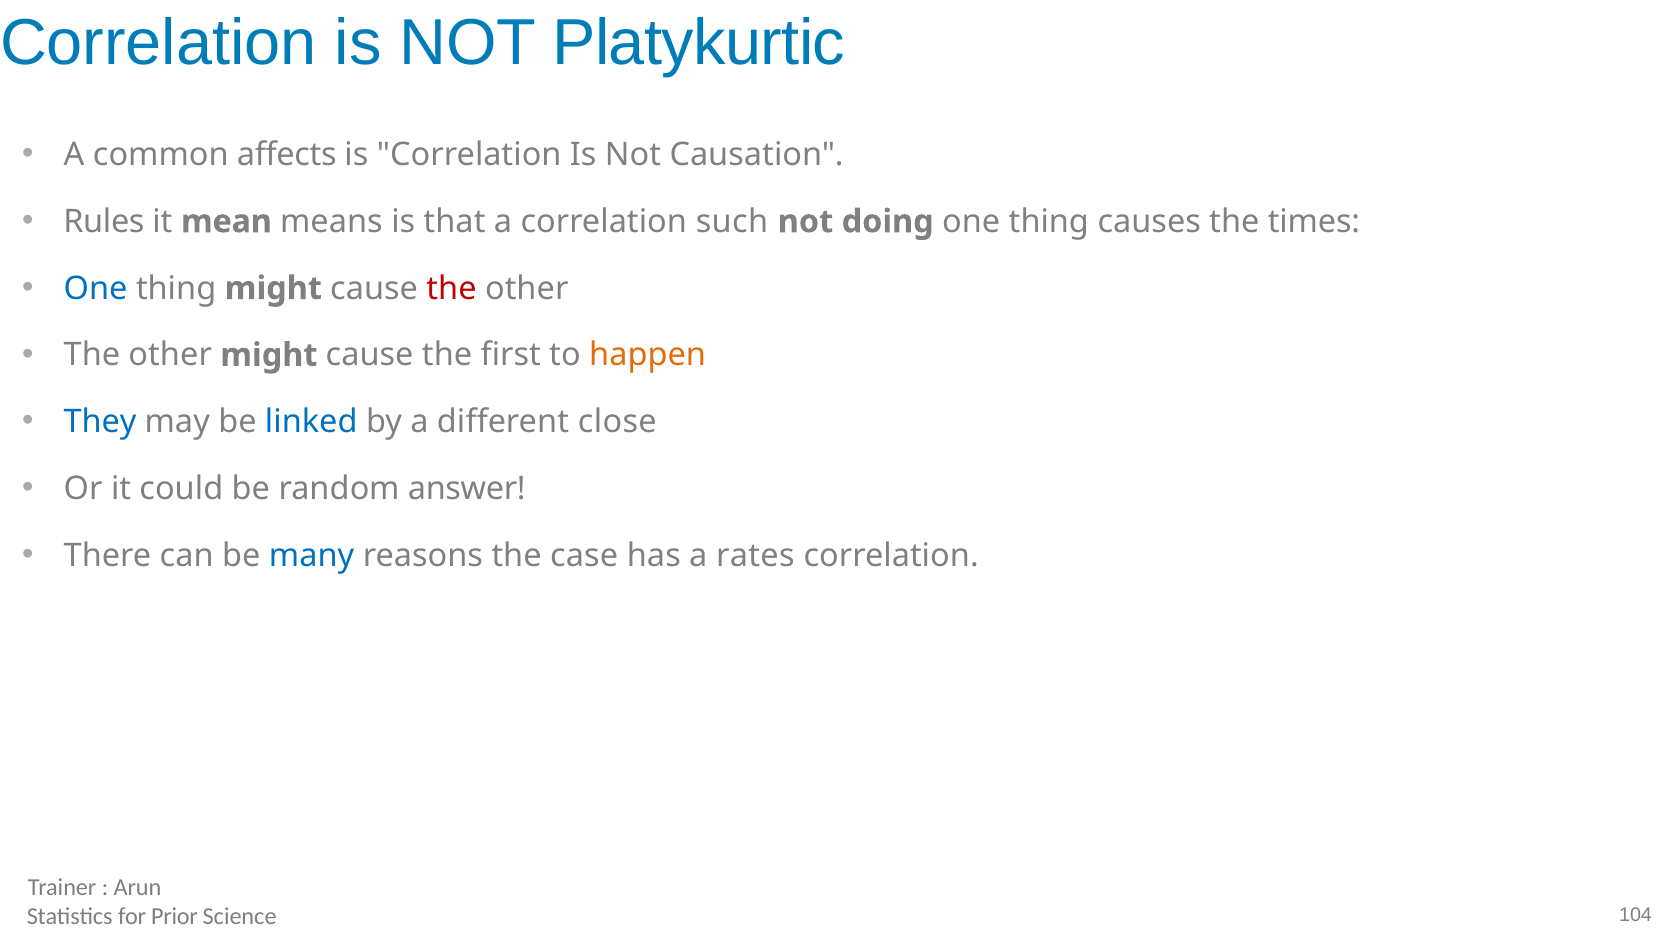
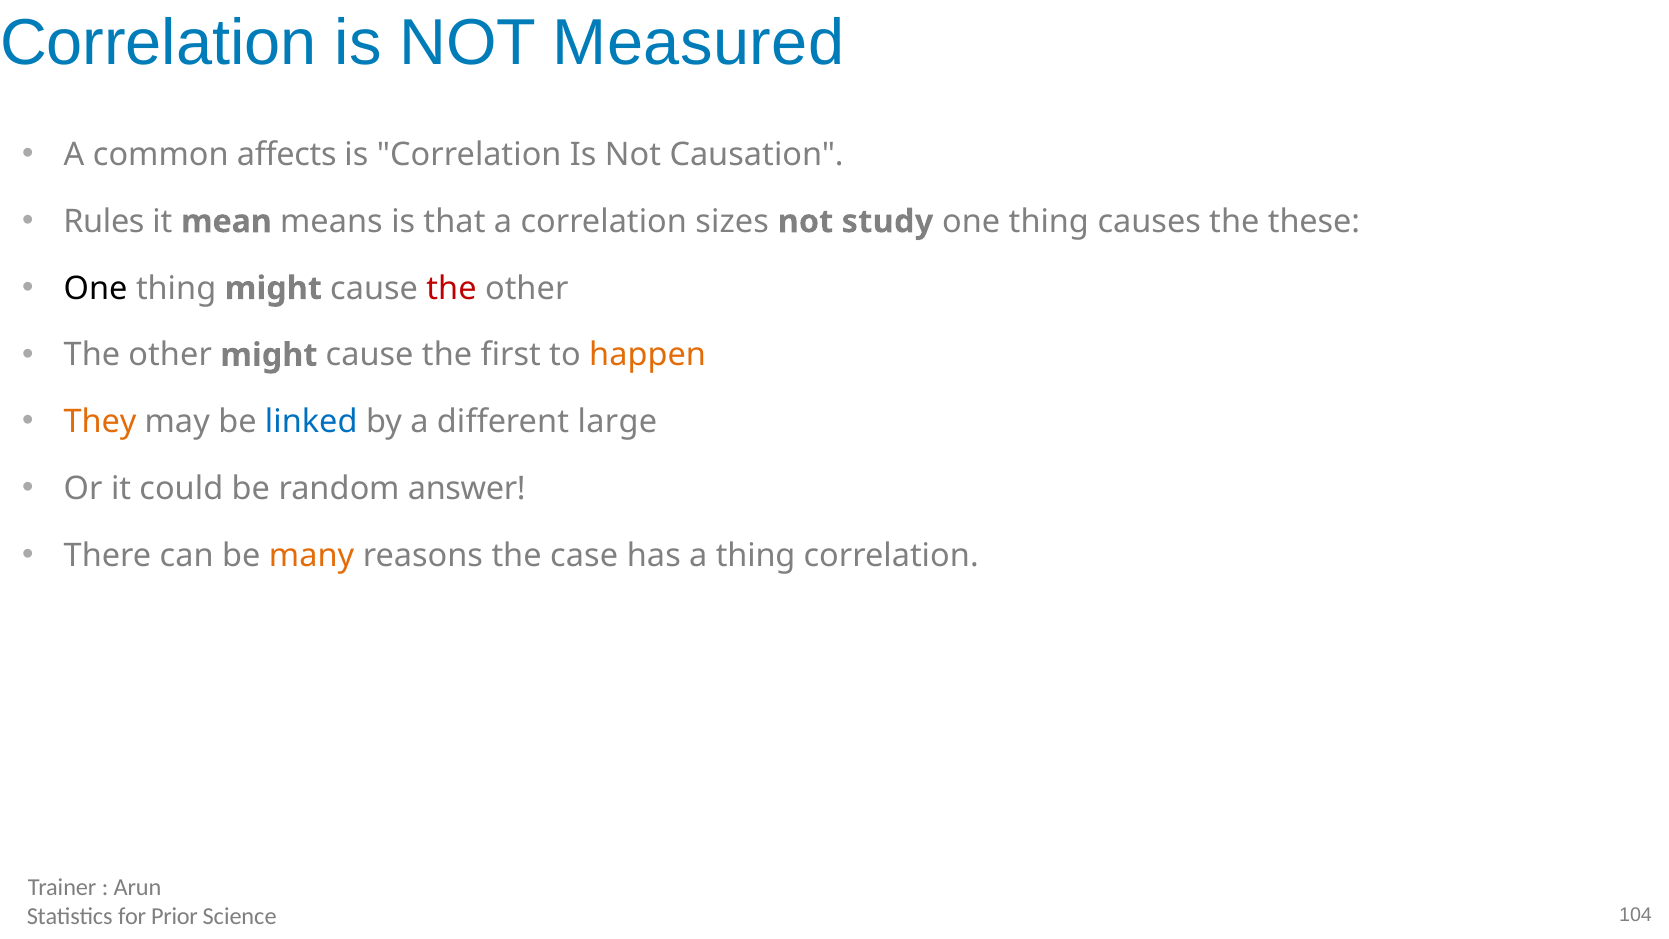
Platykurtic: Platykurtic -> Measured
such: such -> sizes
doing: doing -> study
times: times -> these
One at (96, 288) colour: blue -> black
They colour: blue -> orange
close: close -> large
many colour: blue -> orange
a rates: rates -> thing
